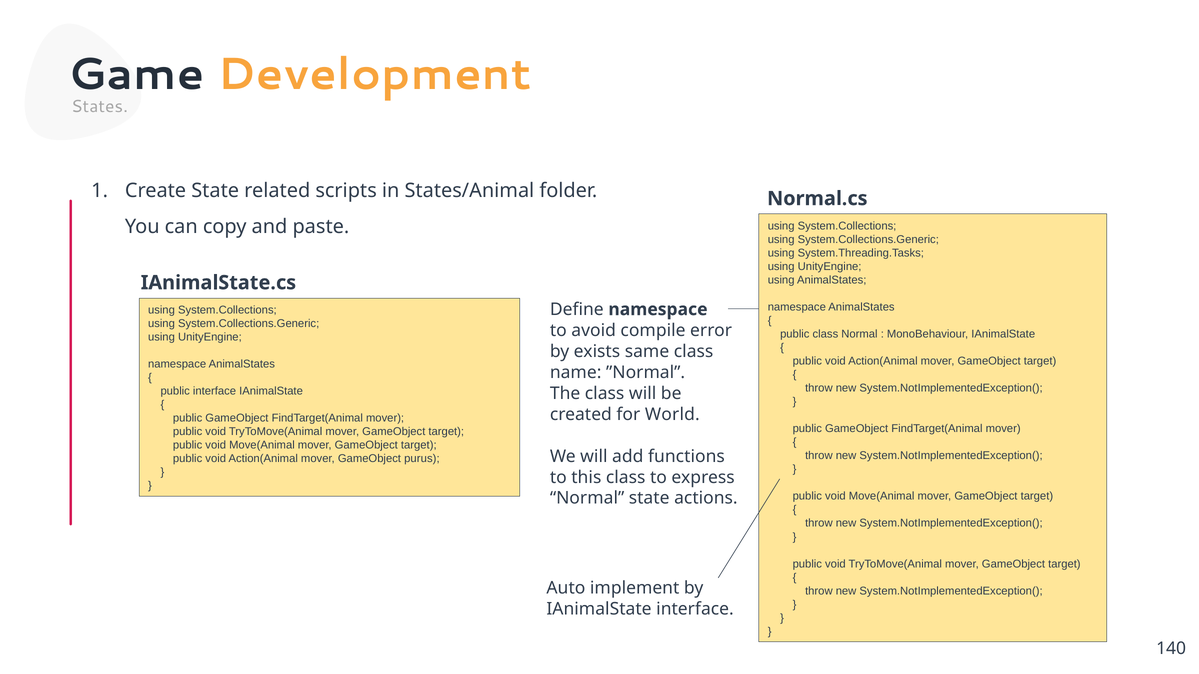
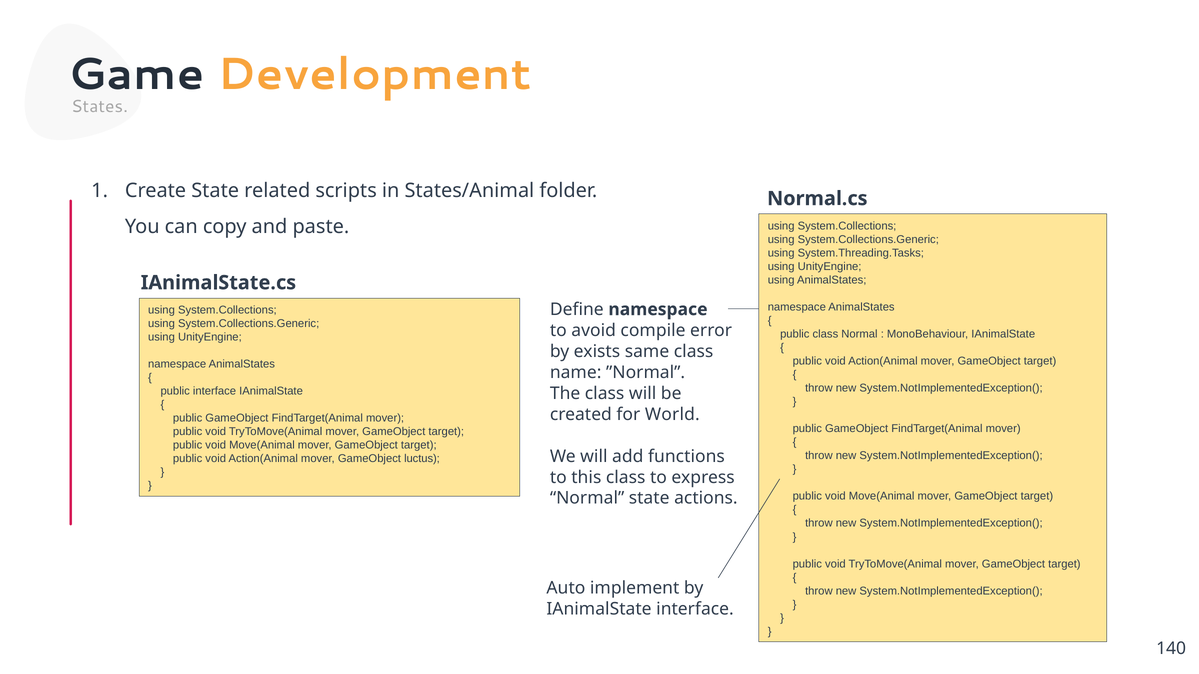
purus: purus -> luctus
